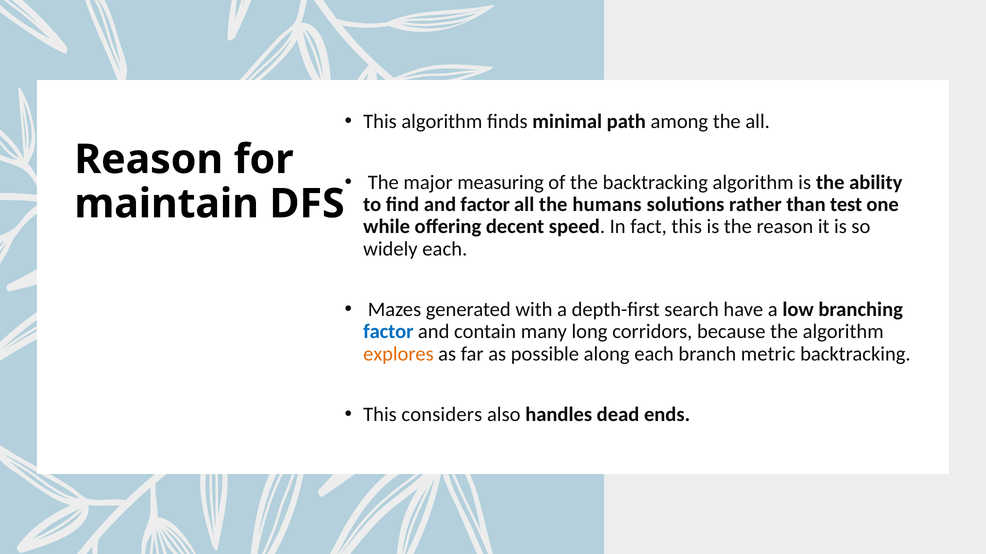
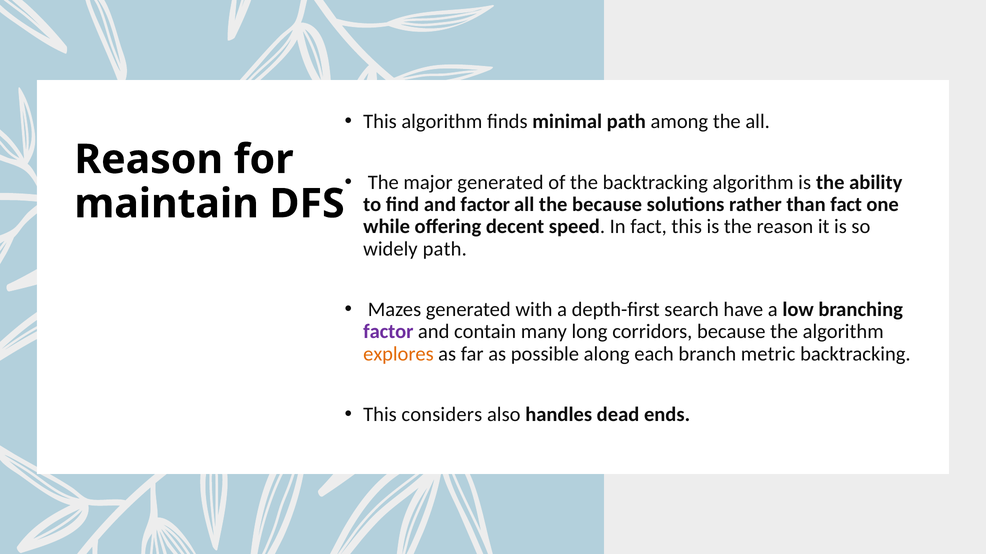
major measuring: measuring -> generated
the humans: humans -> because
than test: test -> fact
widely each: each -> path
factor at (388, 332) colour: blue -> purple
